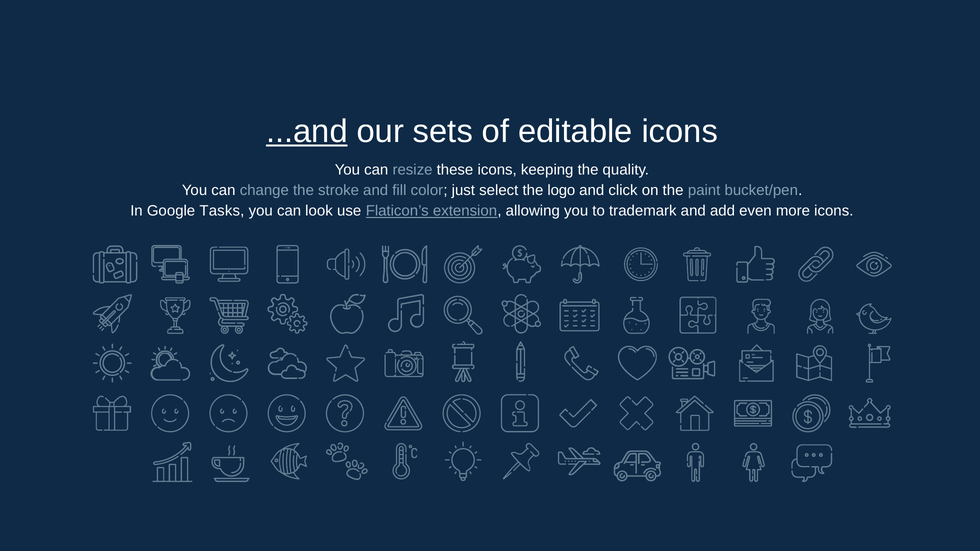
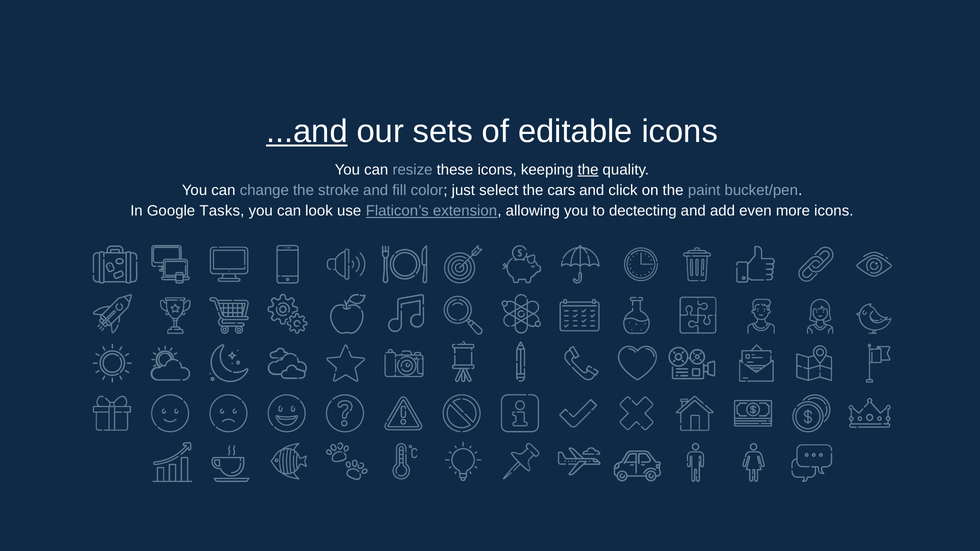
the at (588, 170) underline: none -> present
logo: logo -> cars
trademark: trademark -> dectecting
